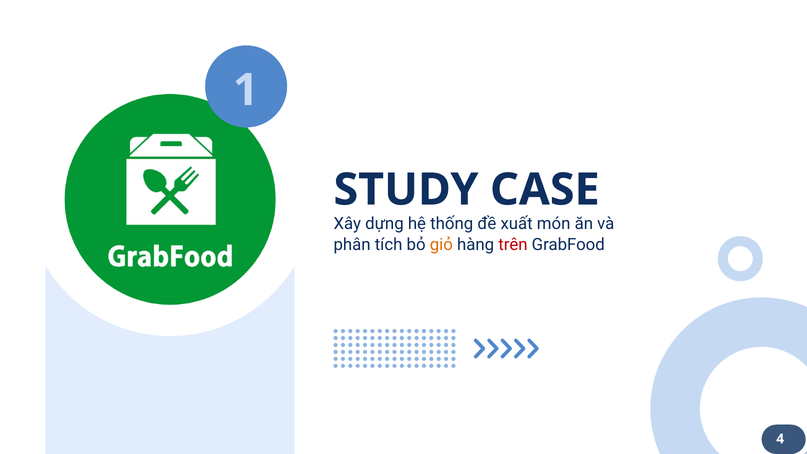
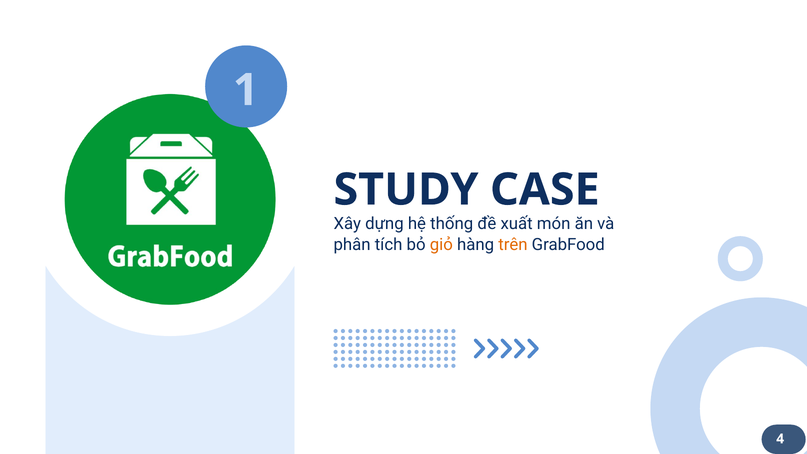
trên colour: red -> orange
